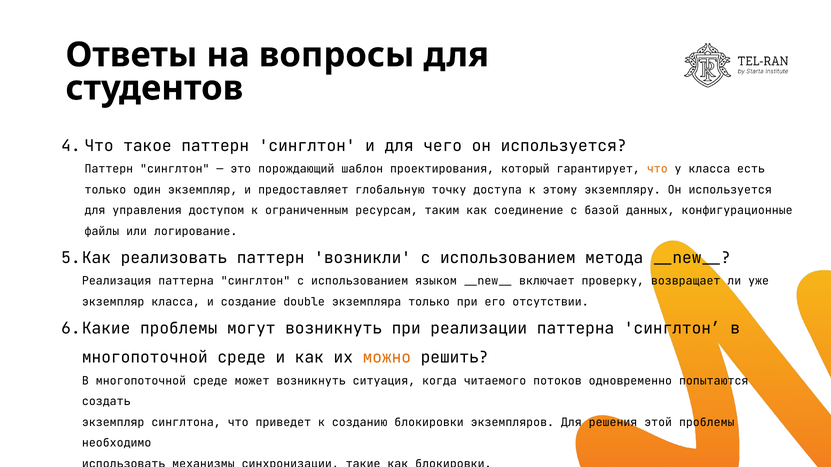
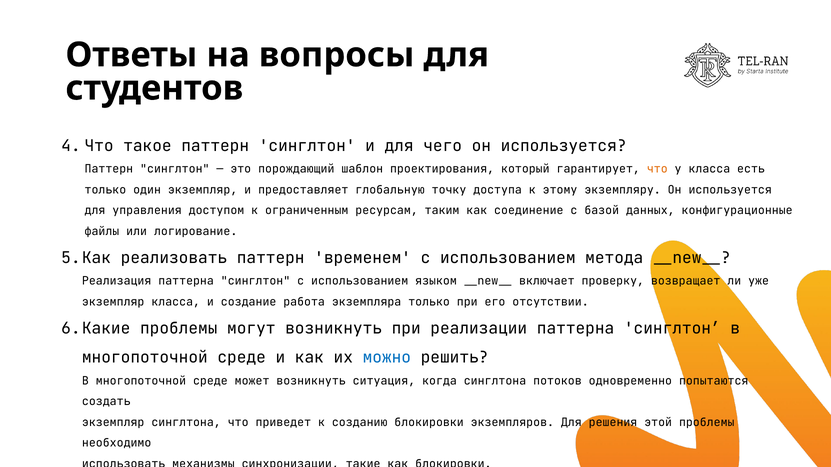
возникли: возникли -> временем
double: double -> работа
можно colour: orange -> blue
когда читаемого: читаемого -> синглтона
